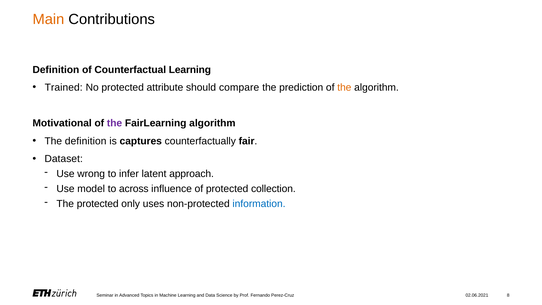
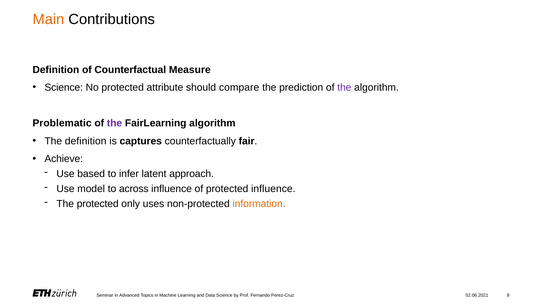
Counterfactual Learning: Learning -> Measure
Trained at (64, 87): Trained -> Science
the at (344, 87) colour: orange -> purple
Motivational: Motivational -> Problematic
Dataset: Dataset -> Achieve
wrong: wrong -> based
protected collection: collection -> influence
information colour: blue -> orange
